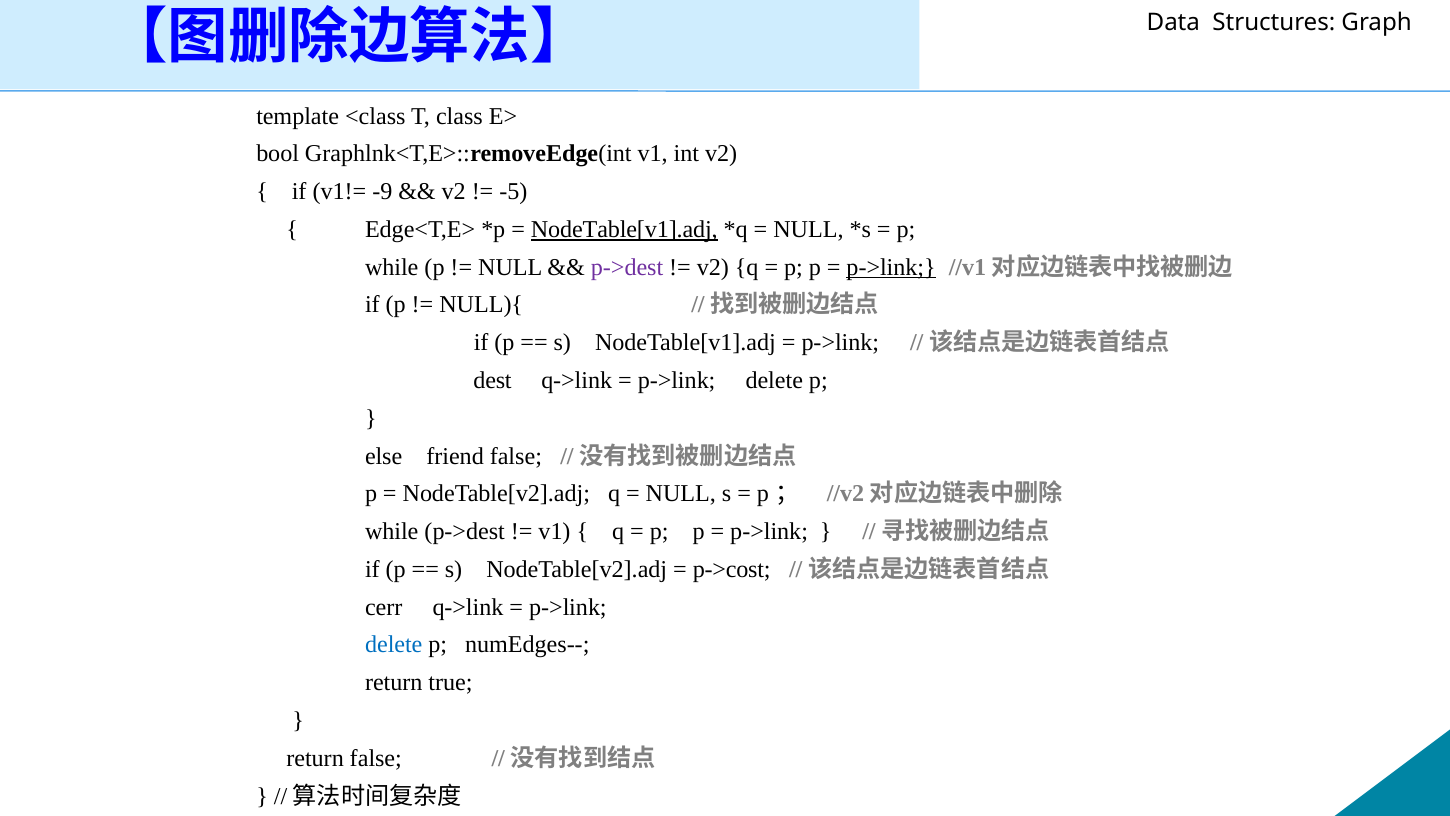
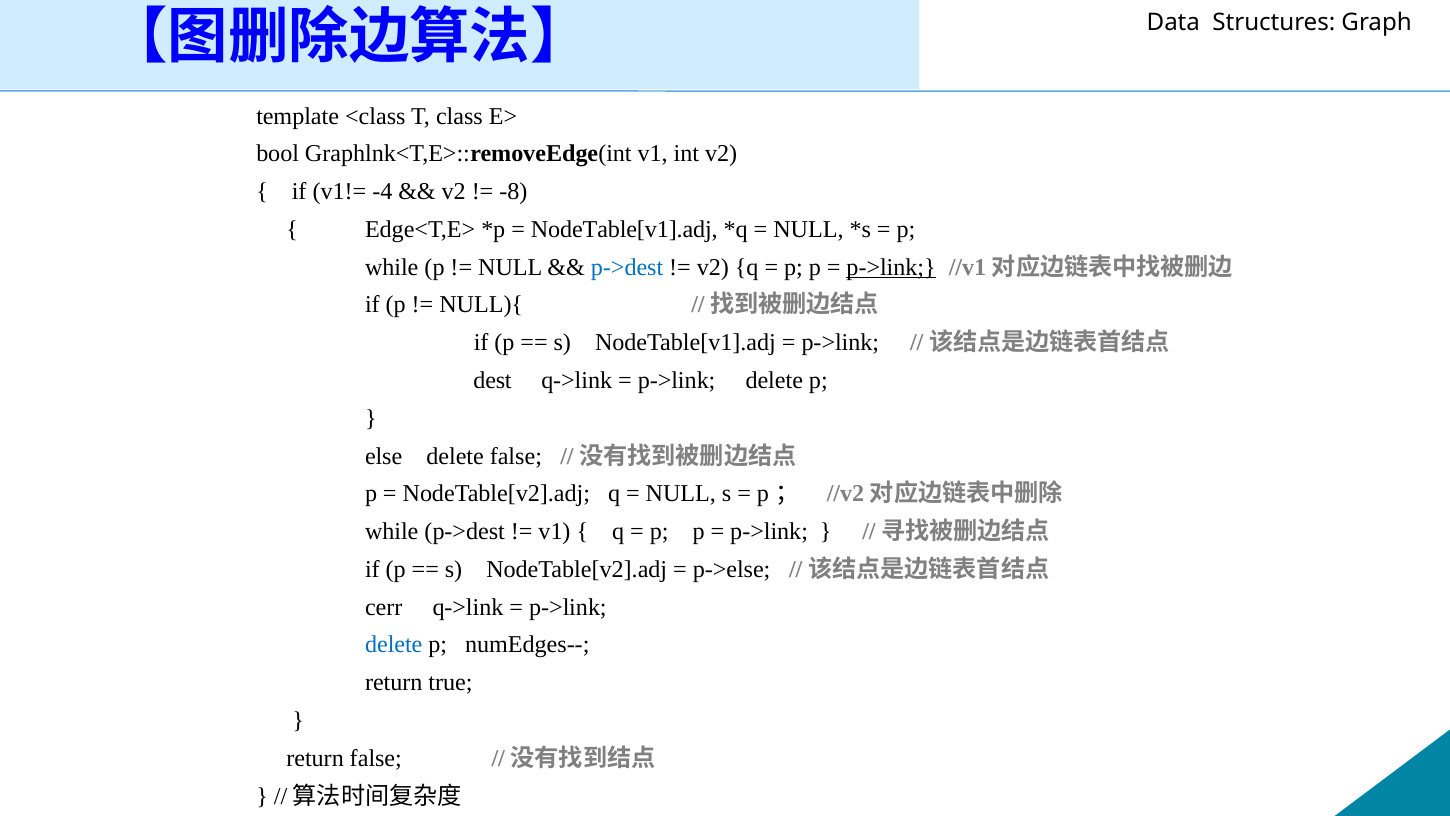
-9: -9 -> -4
-5: -5 -> -8
NodeTable[v1].adj at (624, 229) underline: present -> none
p->dest at (627, 267) colour: purple -> blue
else friend: friend -> delete
p->cost: p->cost -> p->else
